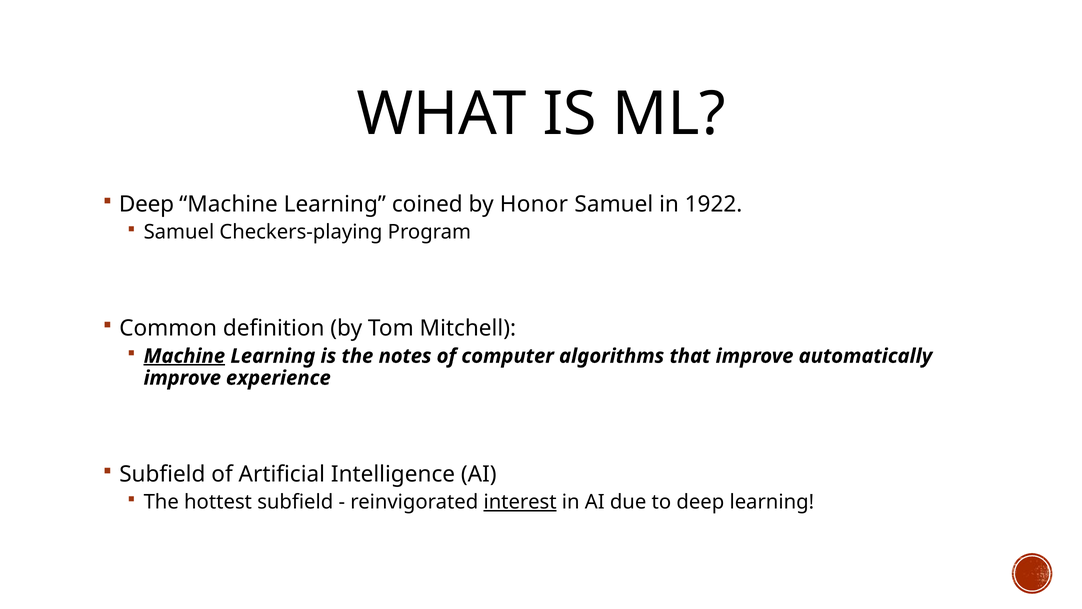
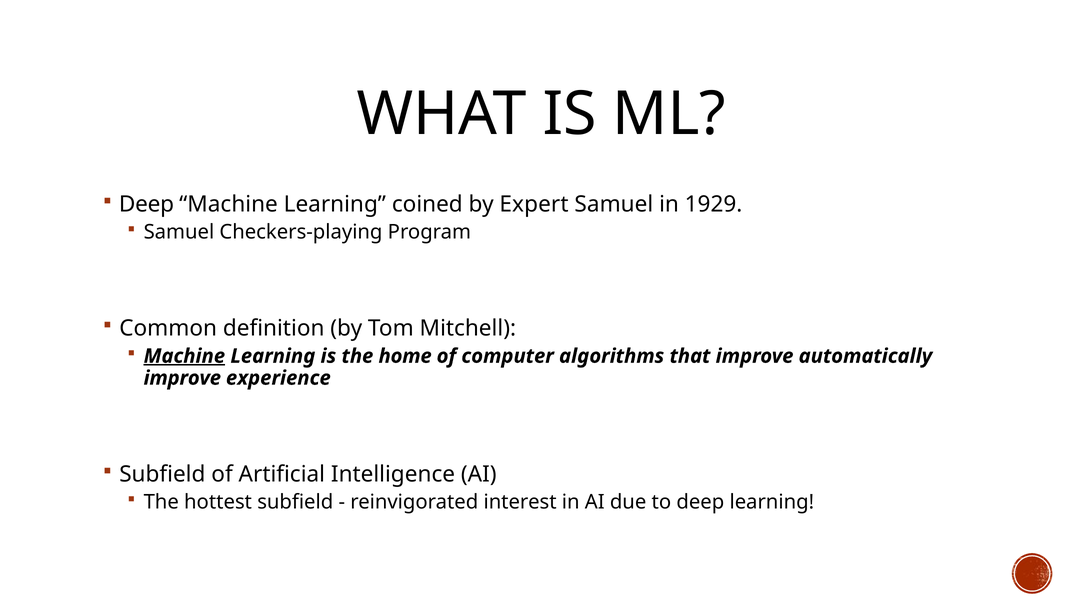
Honor: Honor -> Expert
1922: 1922 -> 1929
notes: notes -> home
interest underline: present -> none
